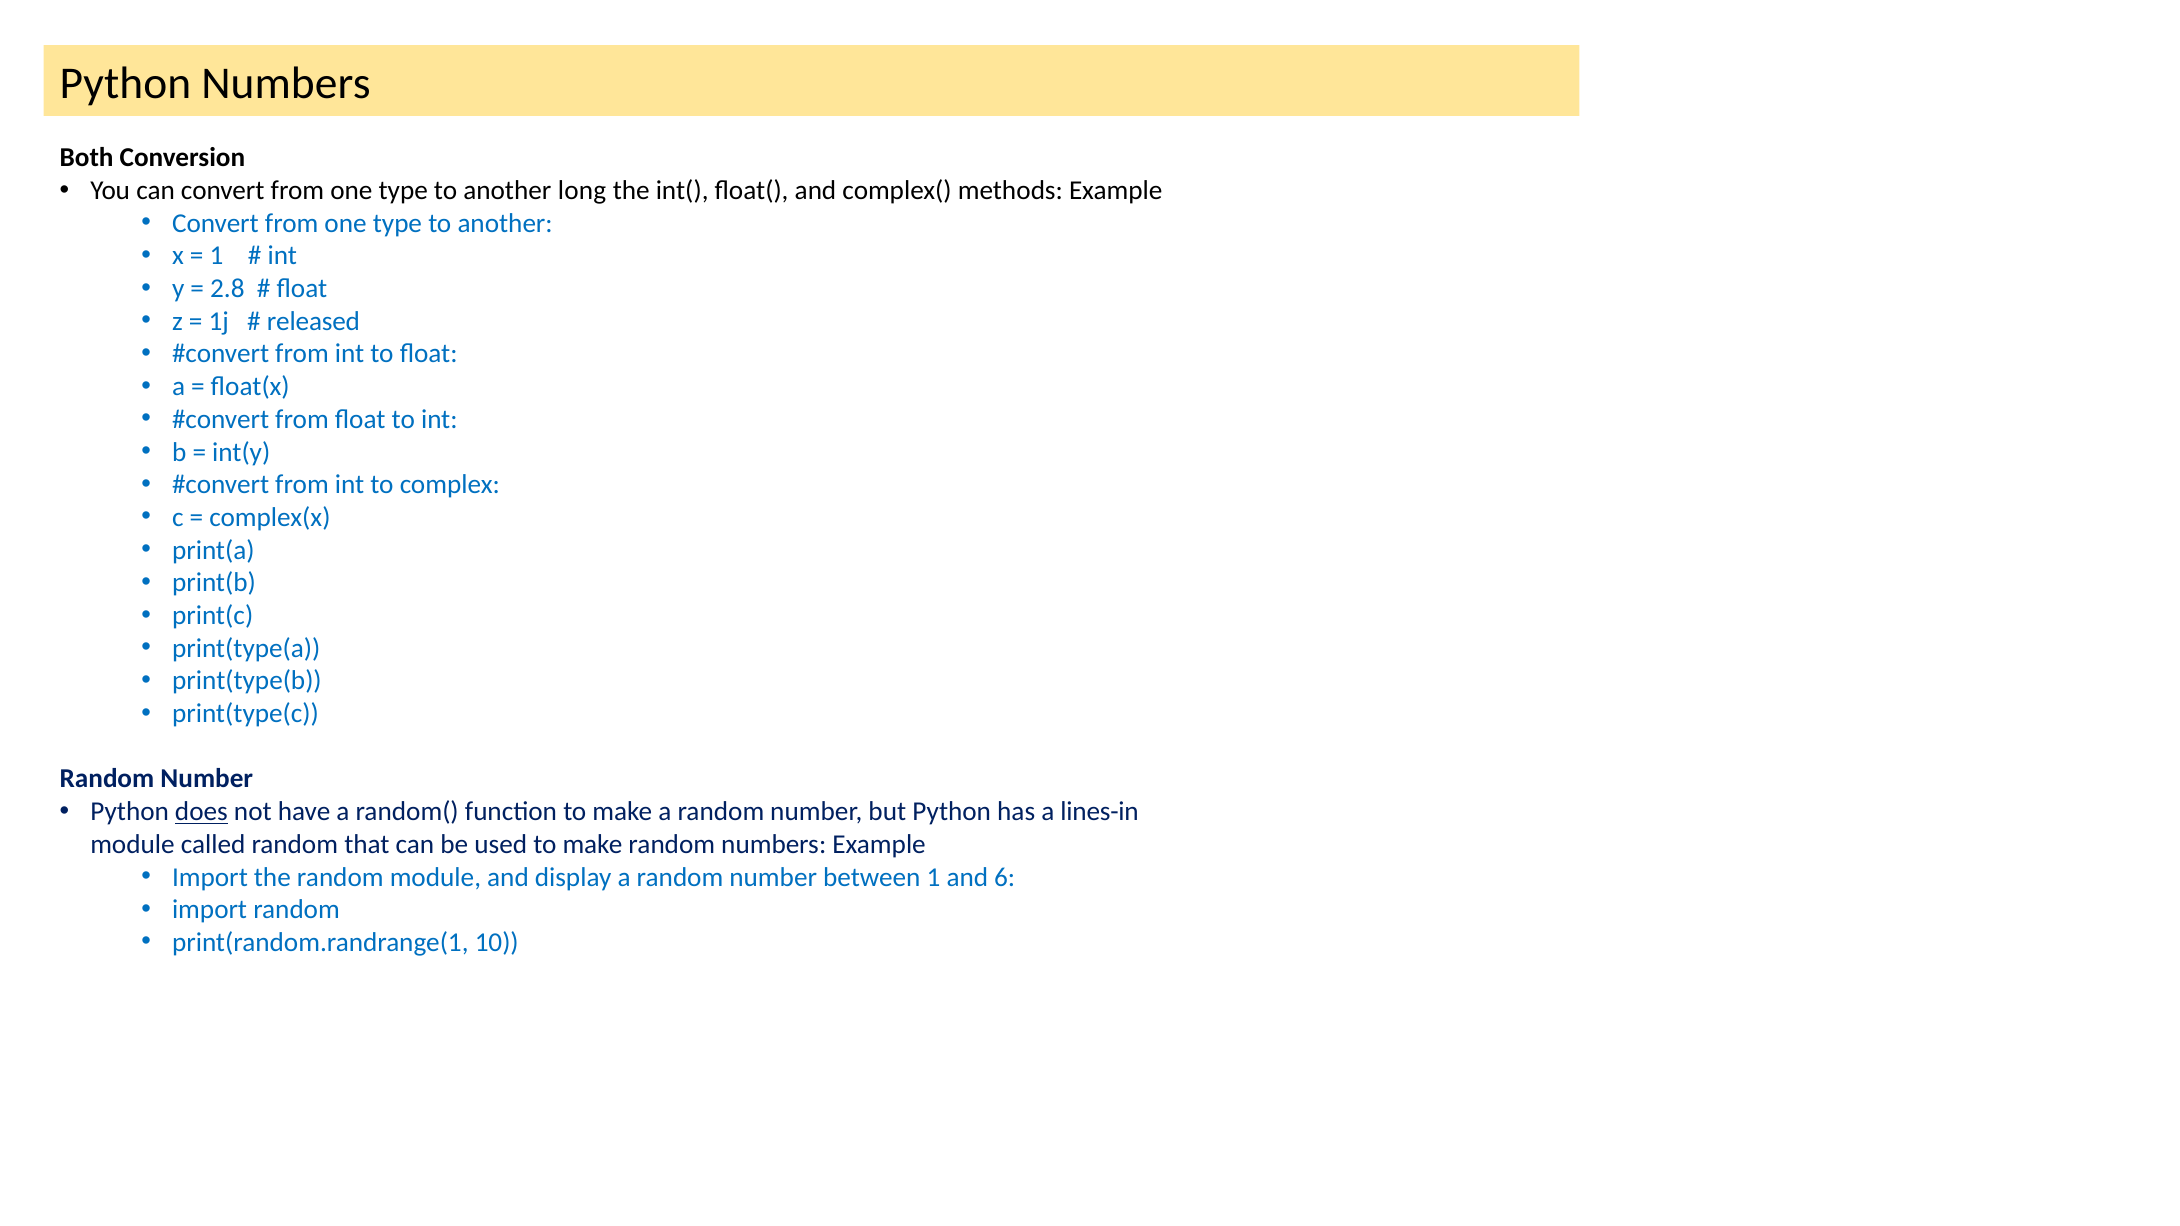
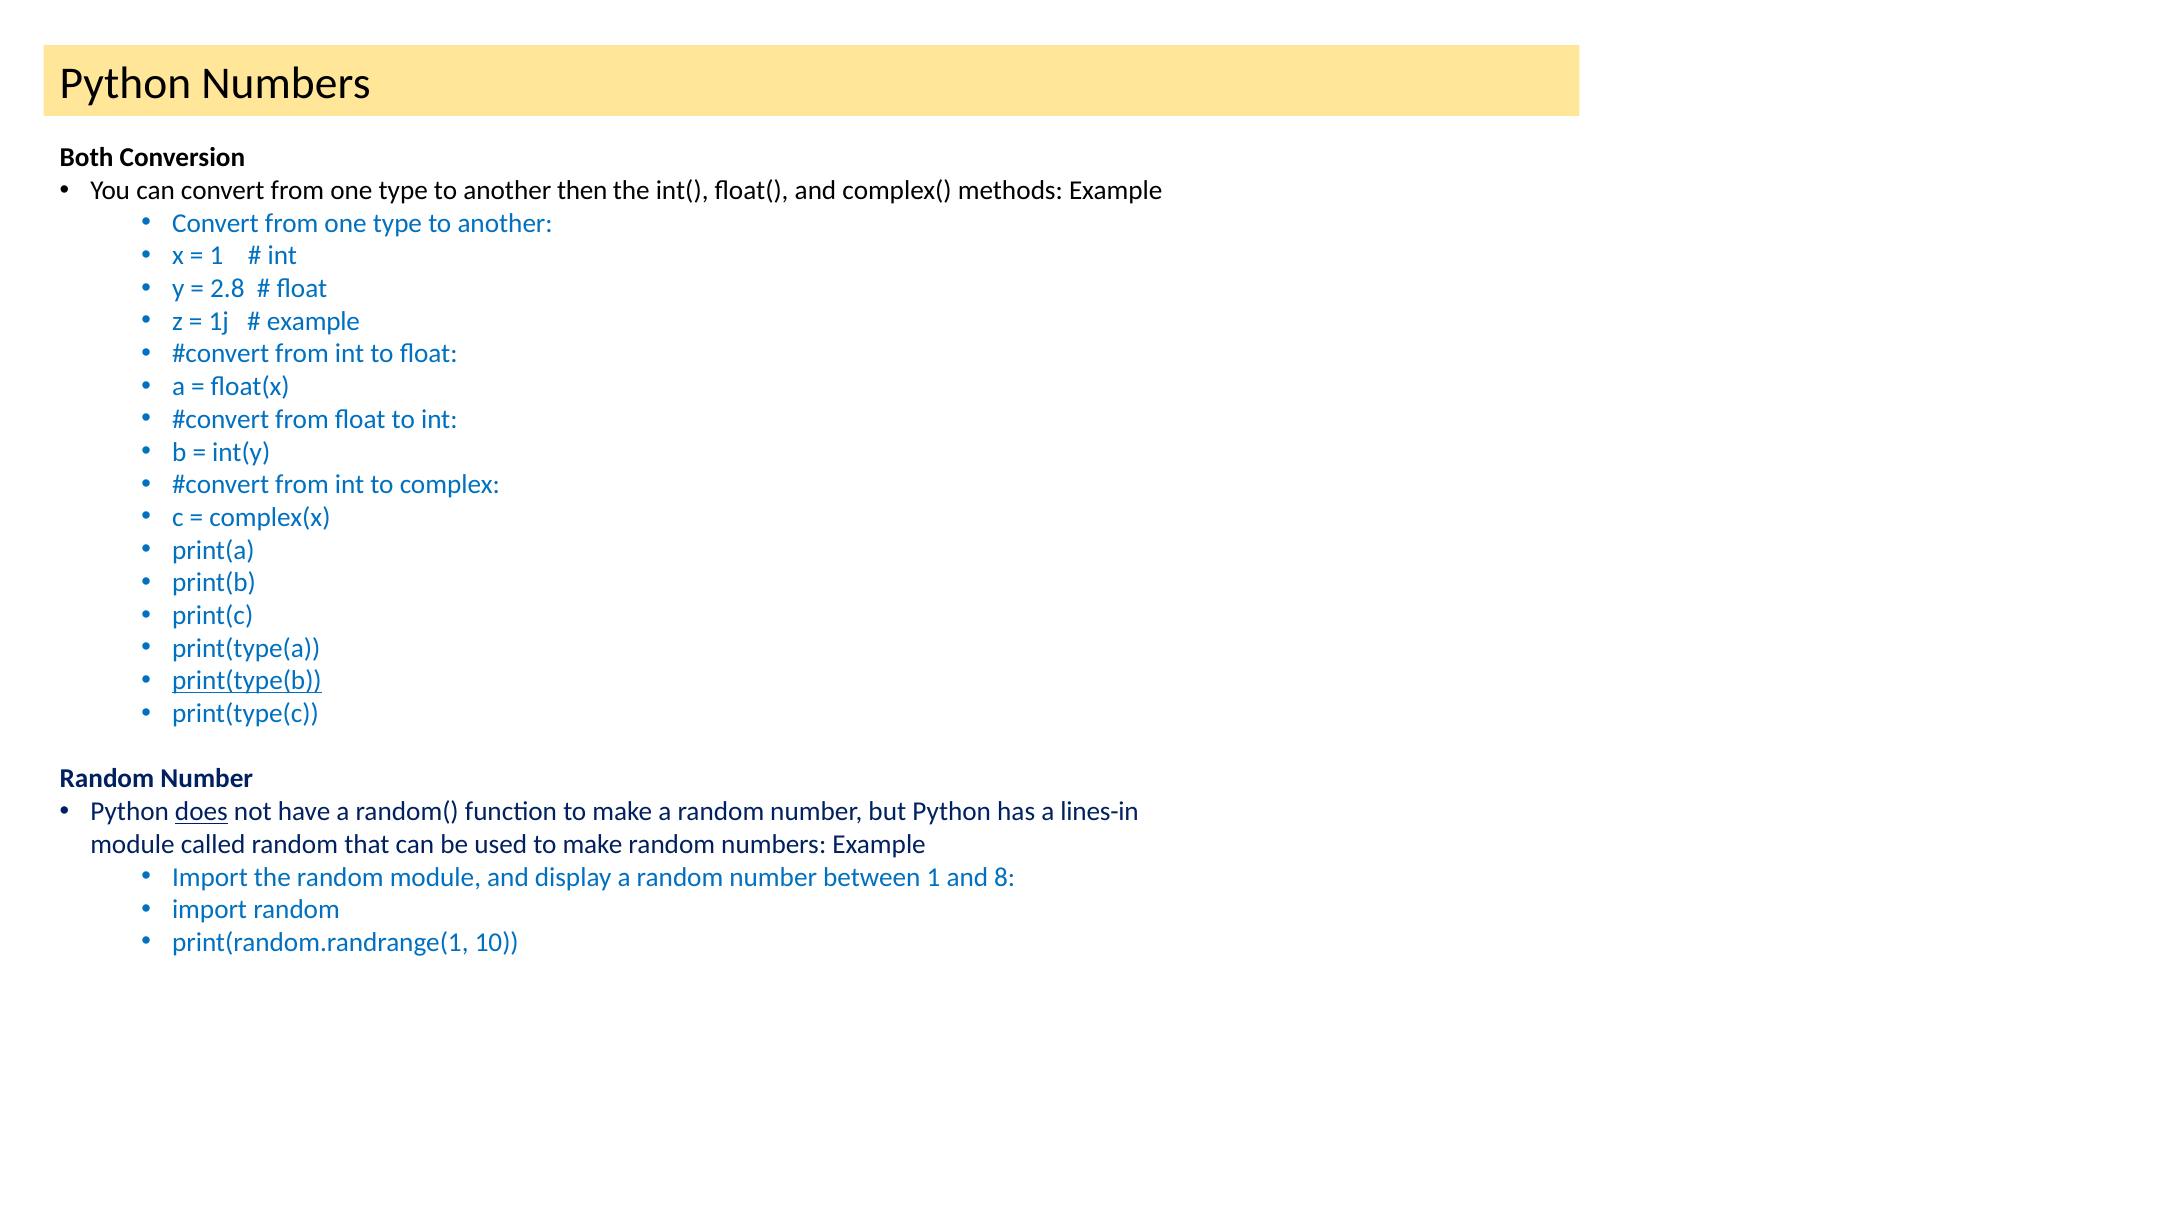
long: long -> then
released at (313, 321): released -> example
print(type(b underline: none -> present
6: 6 -> 8
